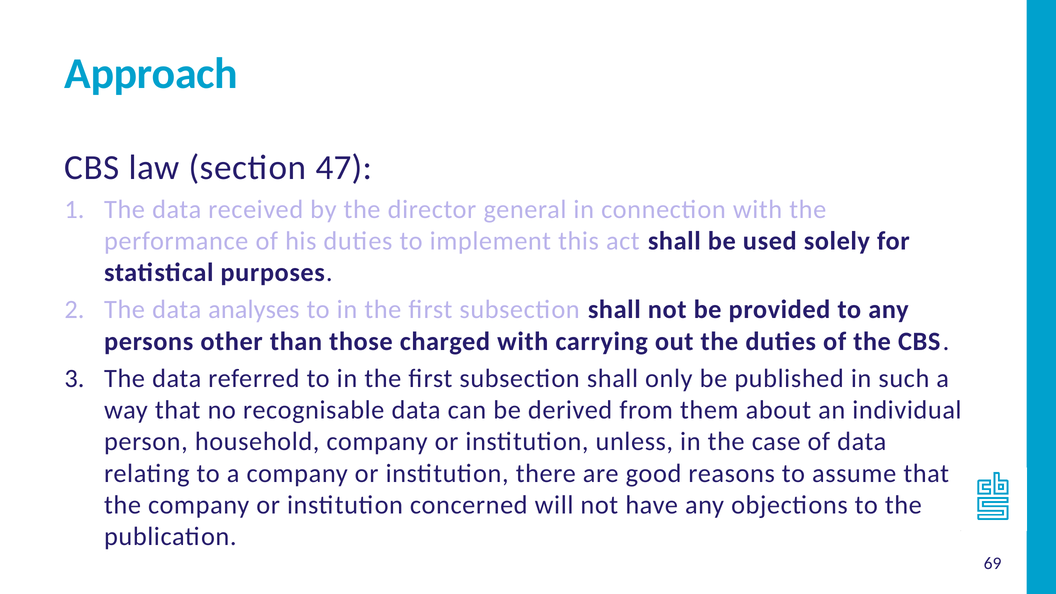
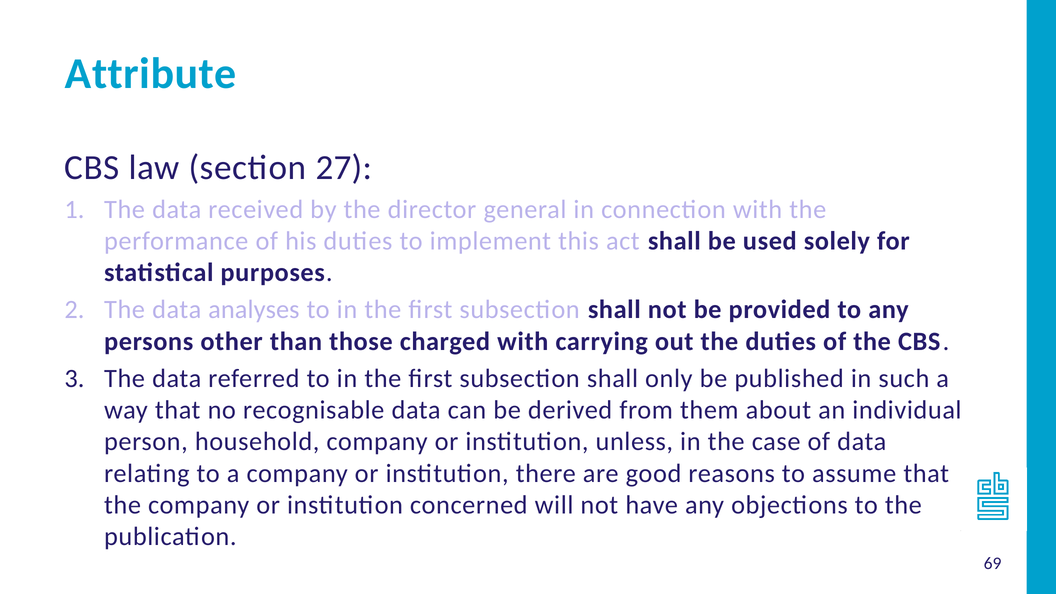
Approach: Approach -> Attribute
47: 47 -> 27
